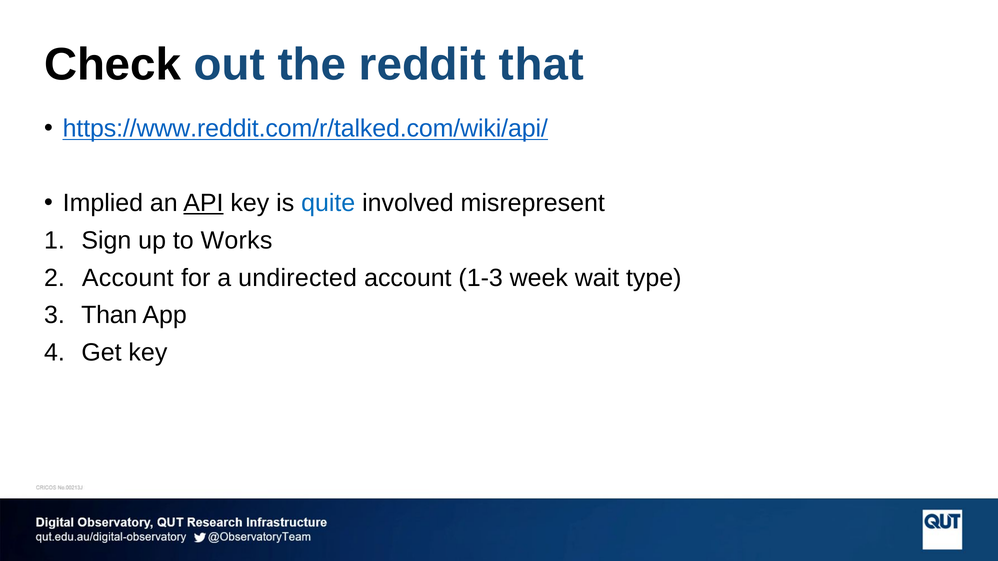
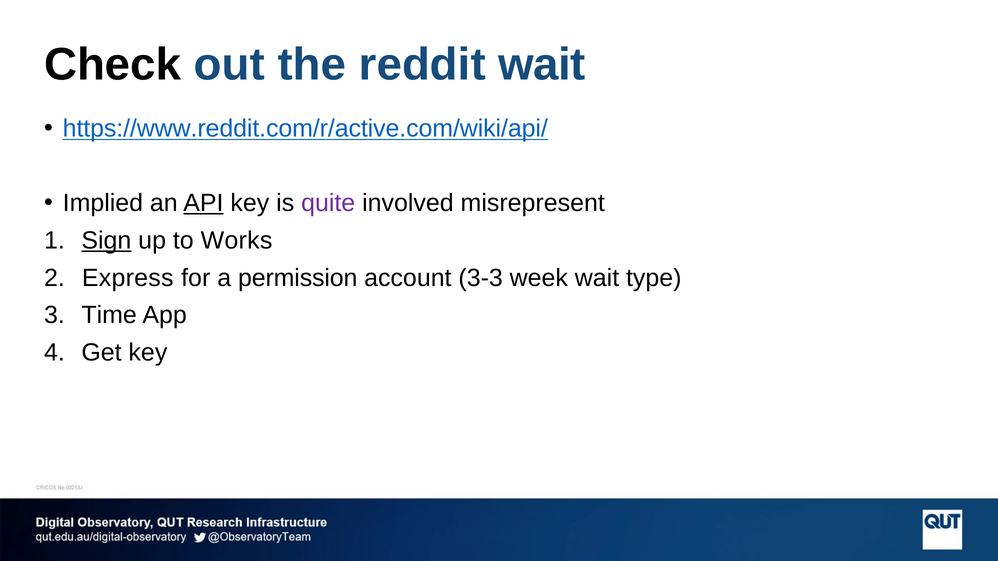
reddit that: that -> wait
https://www.reddit.com/r/talked.com/wiki/api/: https://www.reddit.com/r/talked.com/wiki/api/ -> https://www.reddit.com/r/active.com/wiki/api/
quite colour: blue -> purple
Sign underline: none -> present
Account at (128, 278): Account -> Express
undirected: undirected -> permission
1-3: 1-3 -> 3-3
Than: Than -> Time
